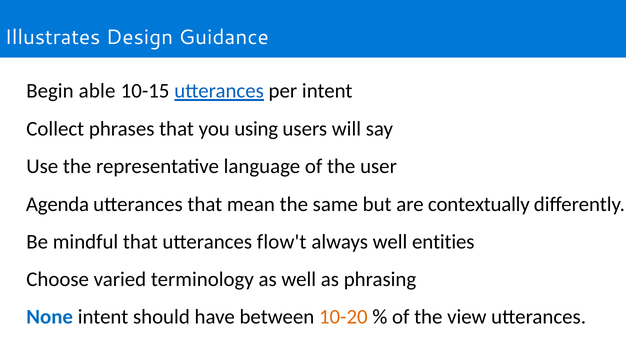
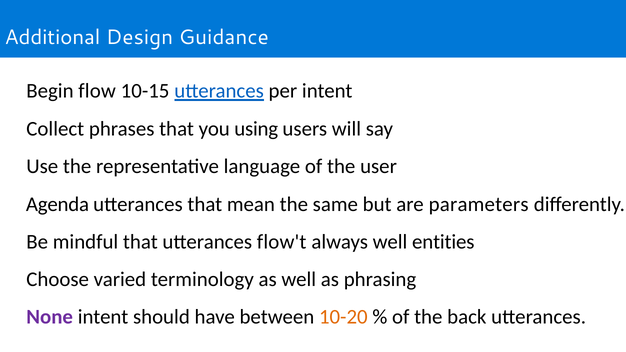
Illustrates: Illustrates -> Additional
able: able -> flow
contextually: contextually -> parameters
None colour: blue -> purple
view: view -> back
